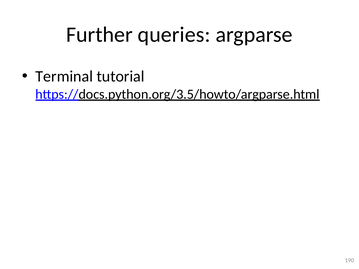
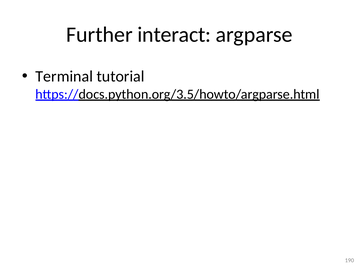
queries: queries -> interact
